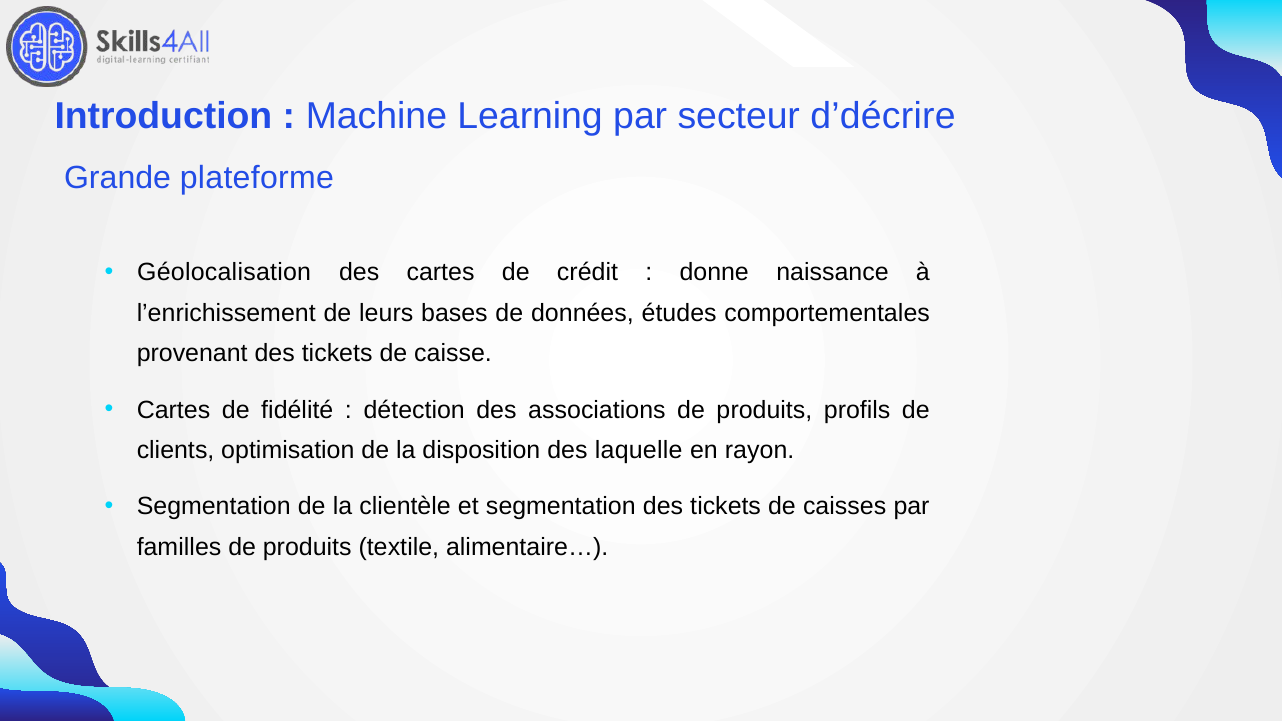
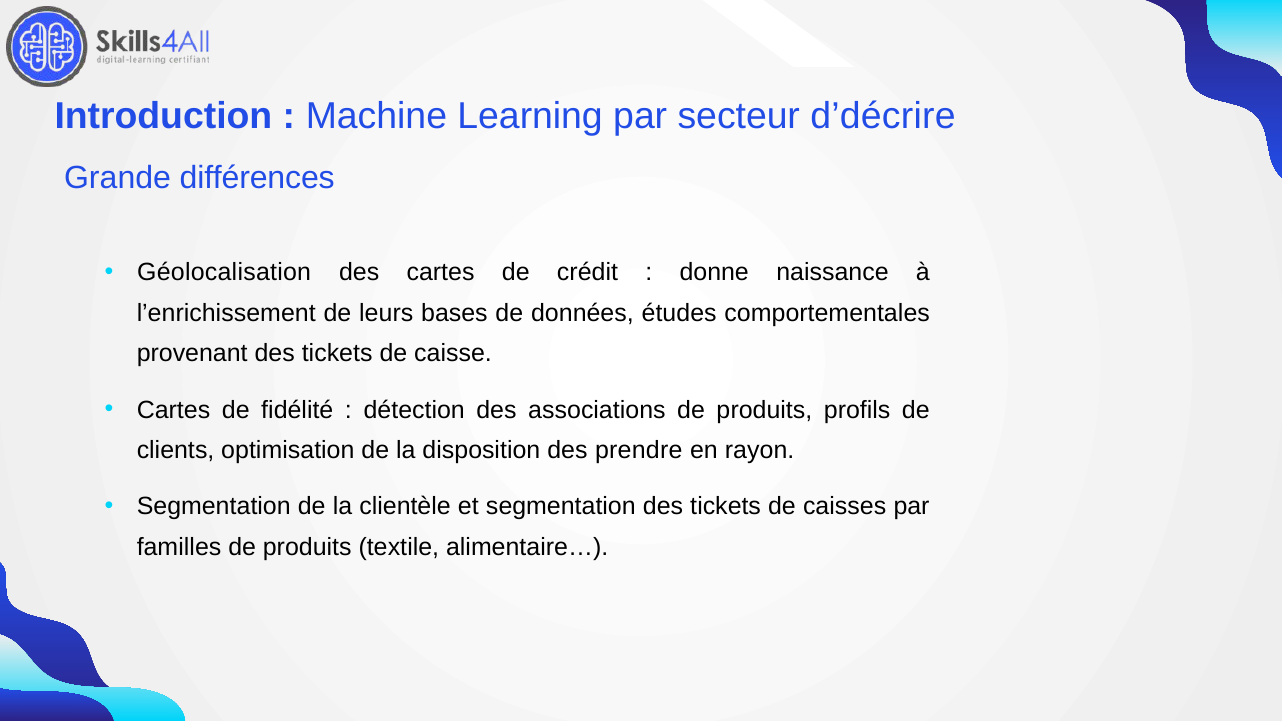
plateforme: plateforme -> différences
laquelle: laquelle -> prendre
